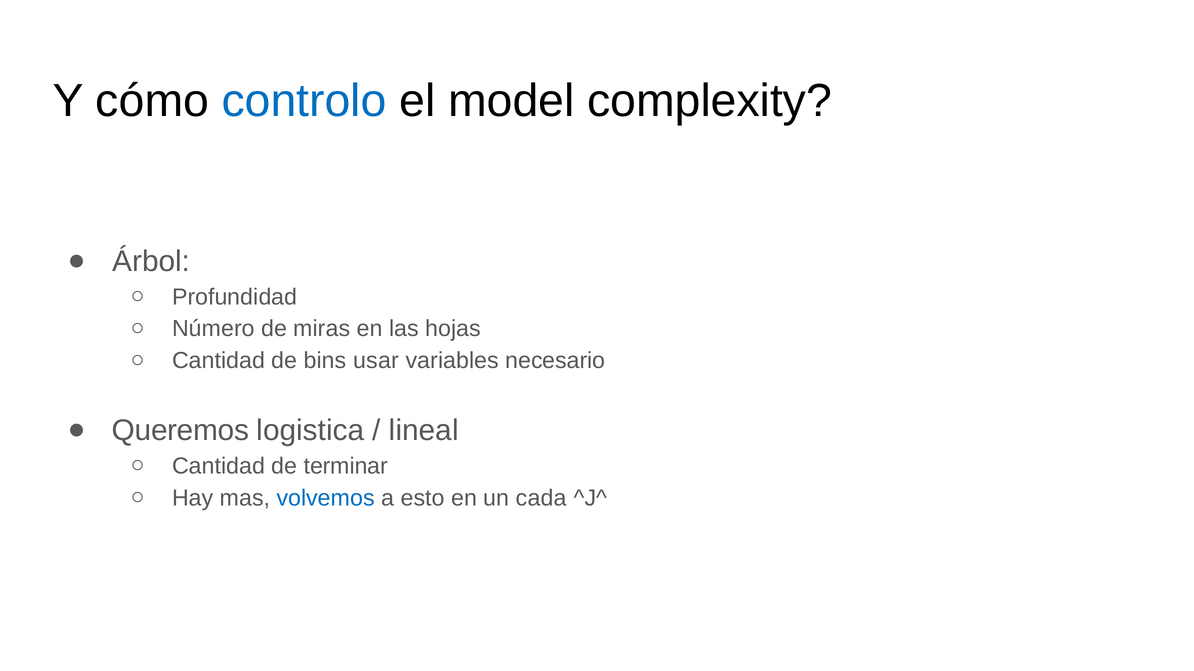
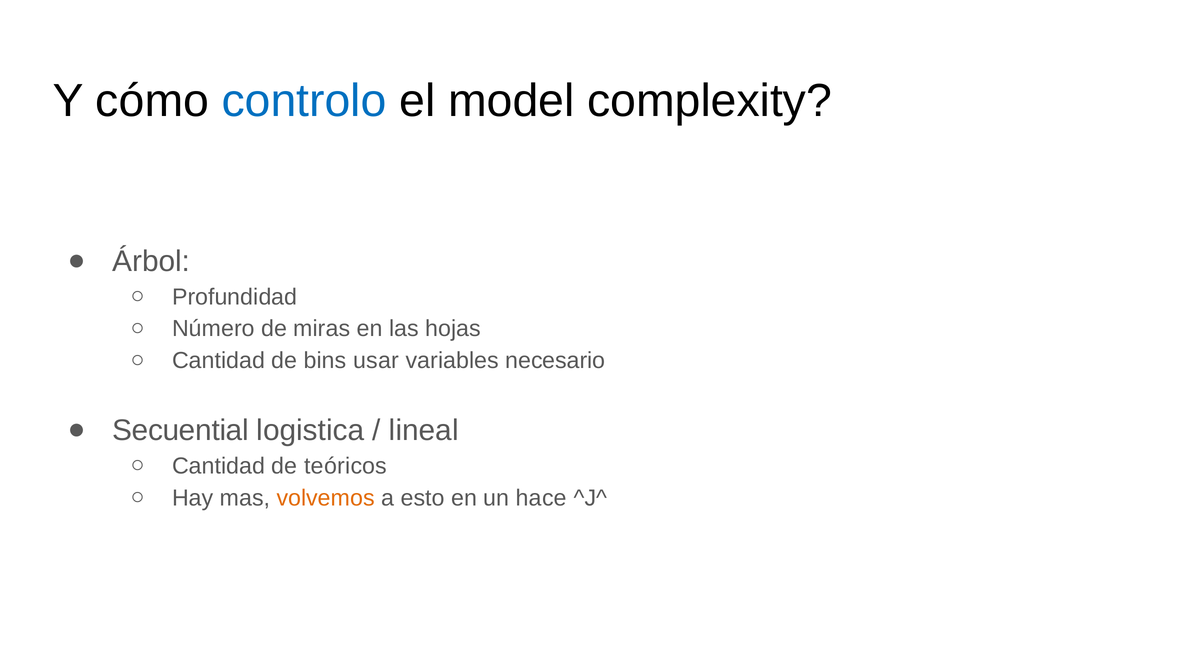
Queremos: Queremos -> Secuential
terminar: terminar -> teóricos
volvemos colour: blue -> orange
cada: cada -> hace
